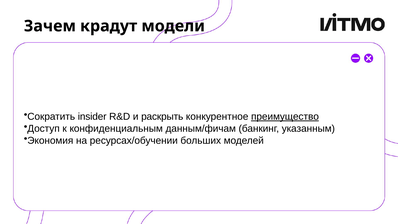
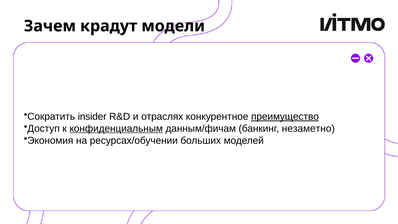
раскрыть: раскрыть -> отраслях
конфиденциальным underline: none -> present
указанным: указанным -> незаметно
